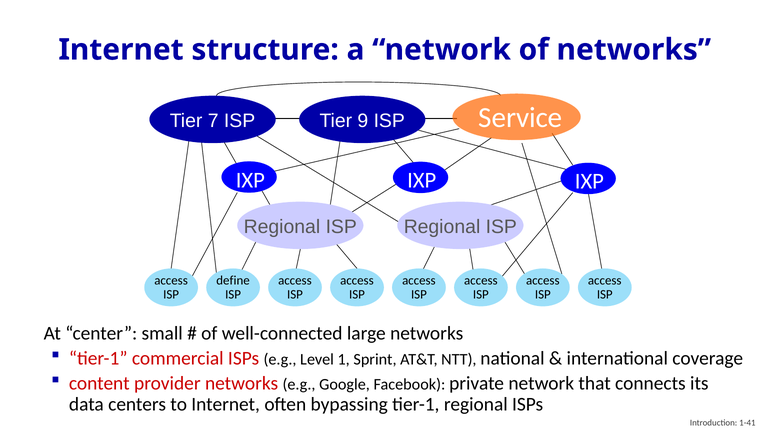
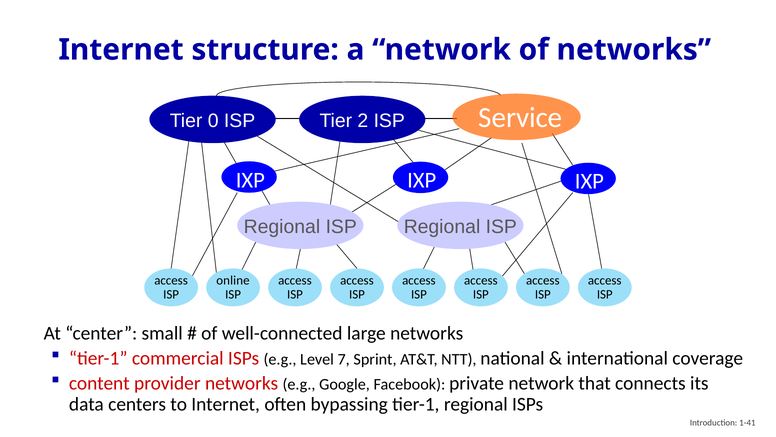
7: 7 -> 0
9: 9 -> 2
define: define -> online
1: 1 -> 7
